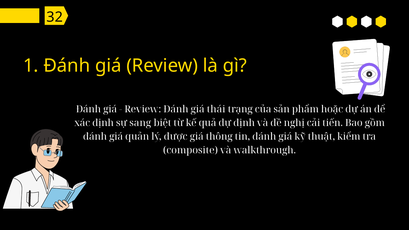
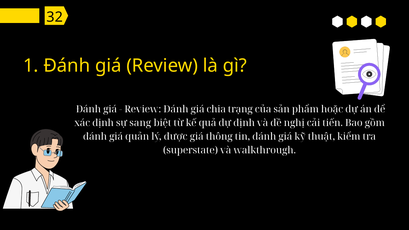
thái: thái -> chia
composite: composite -> superstate
